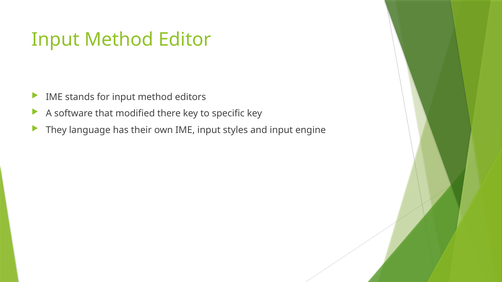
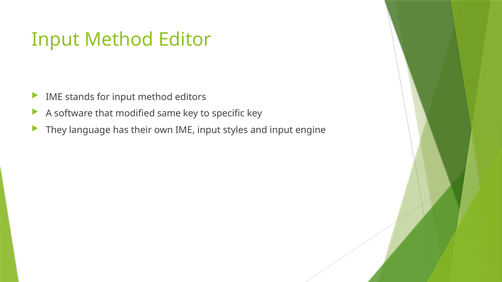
there: there -> same
